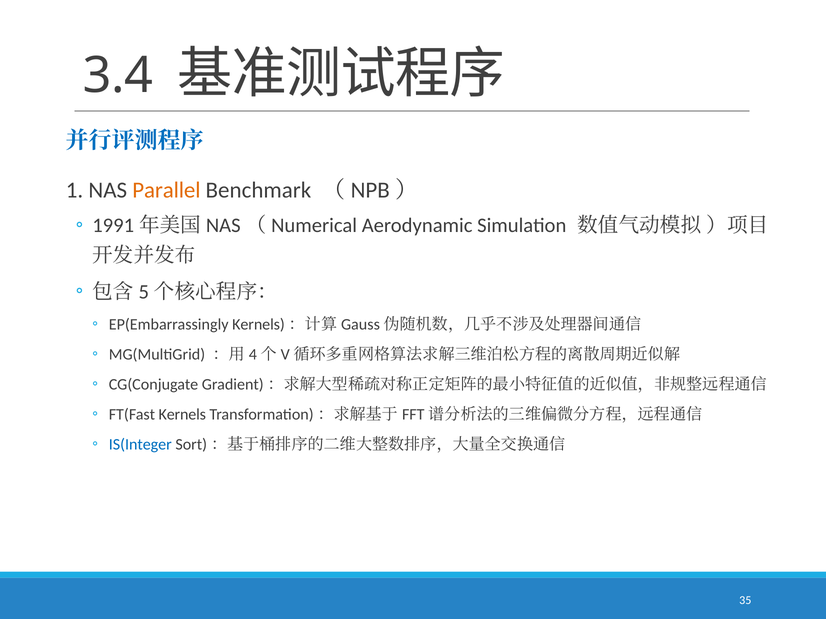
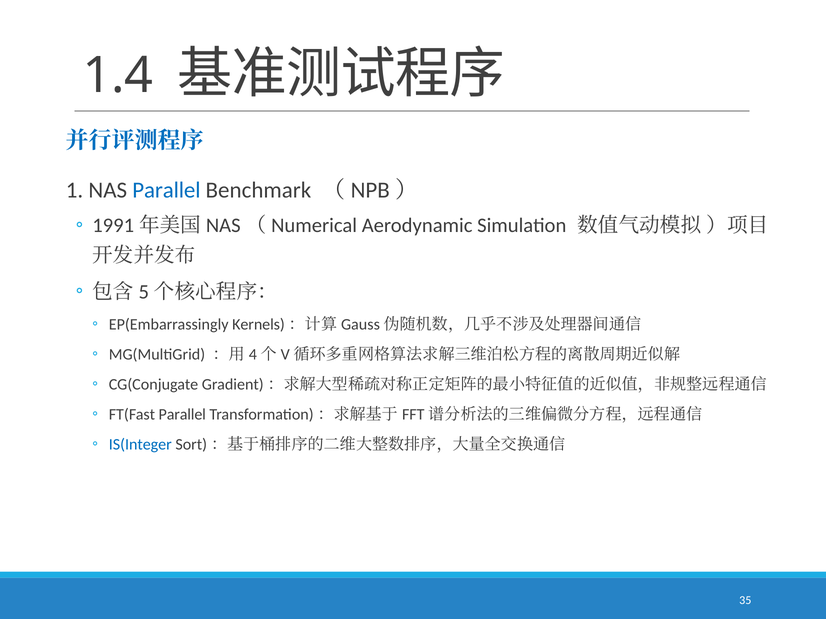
3.4: 3.4 -> 1.4
Parallel at (166, 190) colour: orange -> blue
FT(Fast Kernels: Kernels -> Parallel
